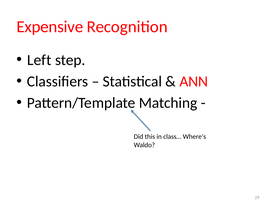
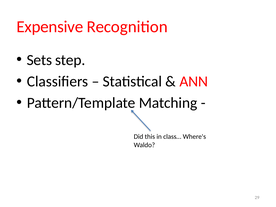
Left: Left -> Sets
